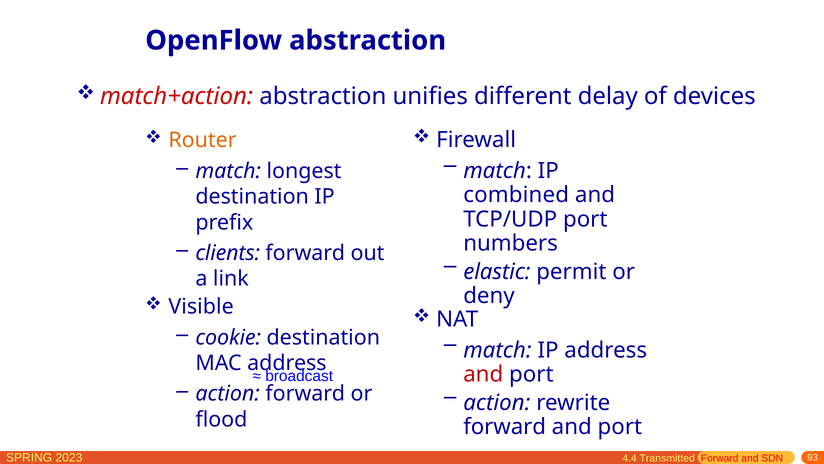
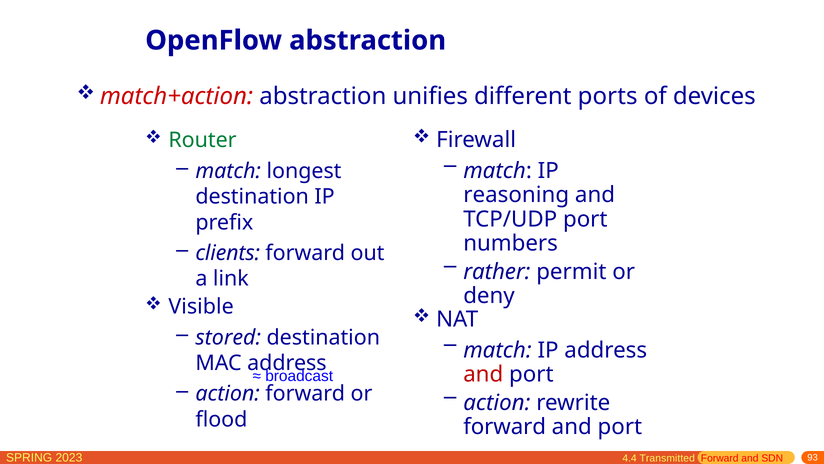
delay: delay -> ports
Router colour: orange -> green
combined: combined -> reasoning
elastic: elastic -> rather
cookie: cookie -> stored
